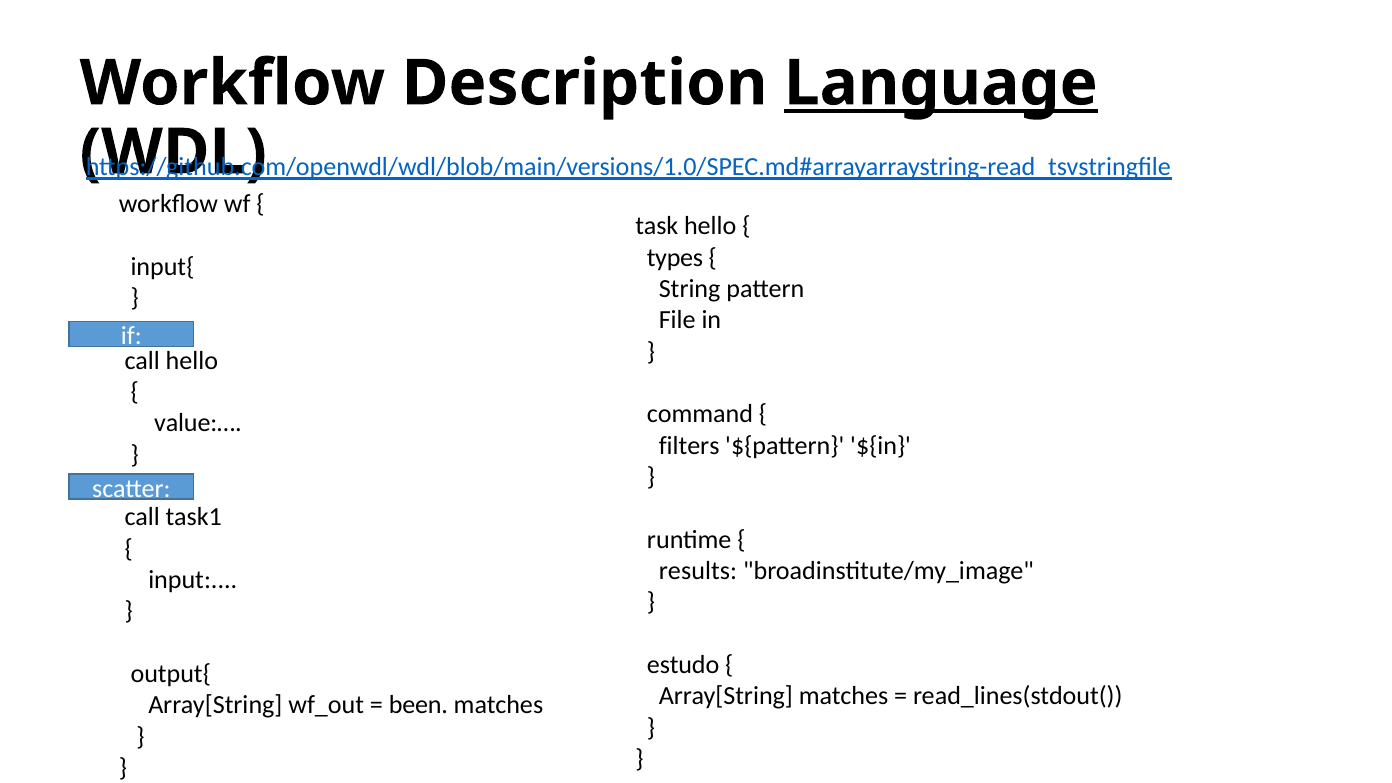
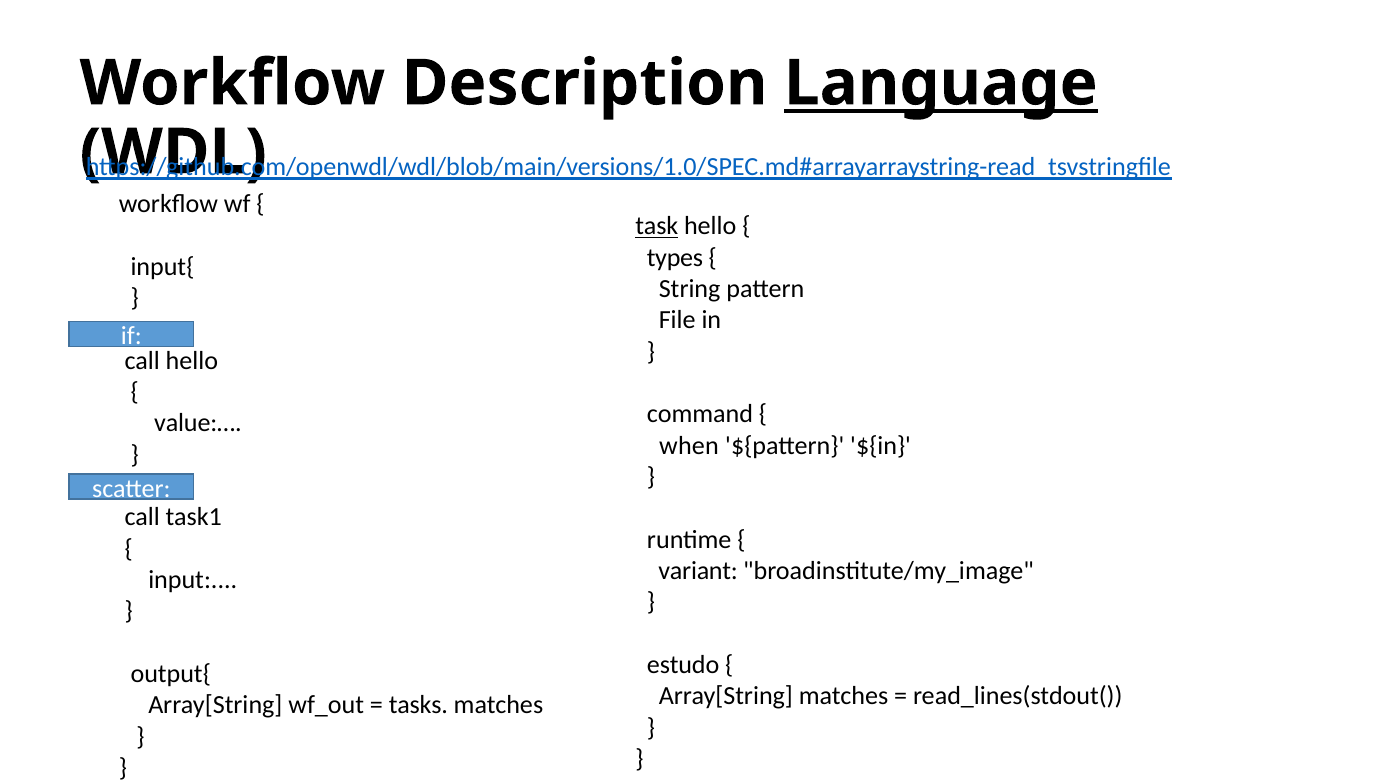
task underline: none -> present
filters: filters -> when
results: results -> variant
been: been -> tasks
